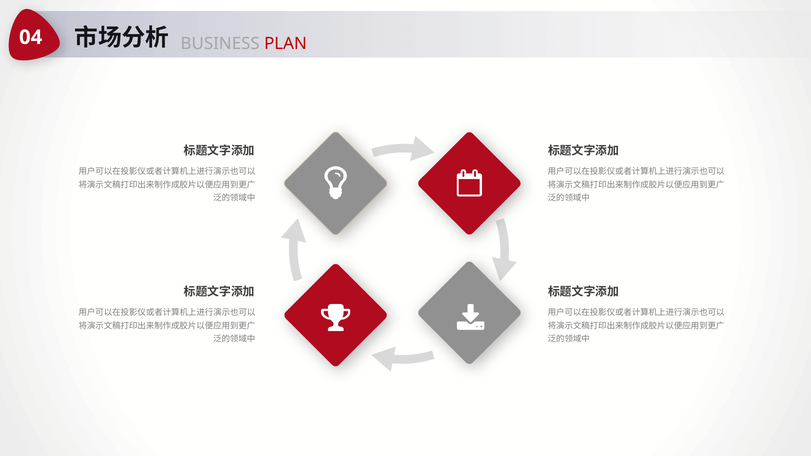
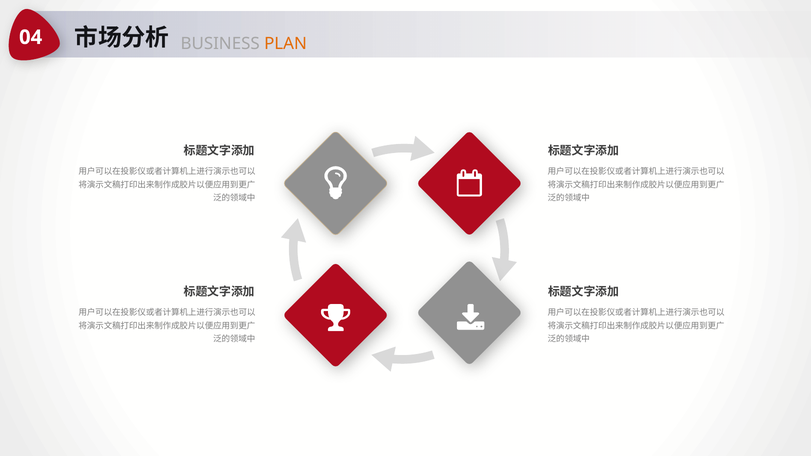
PLAN colour: red -> orange
